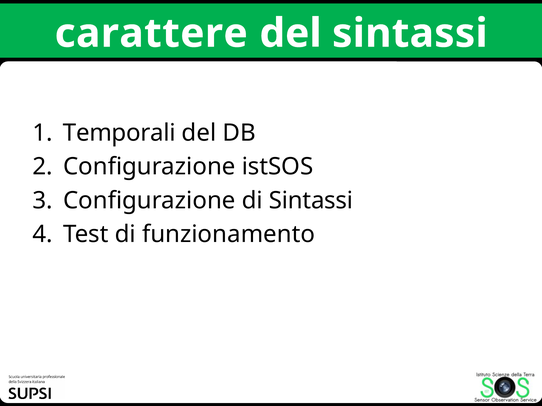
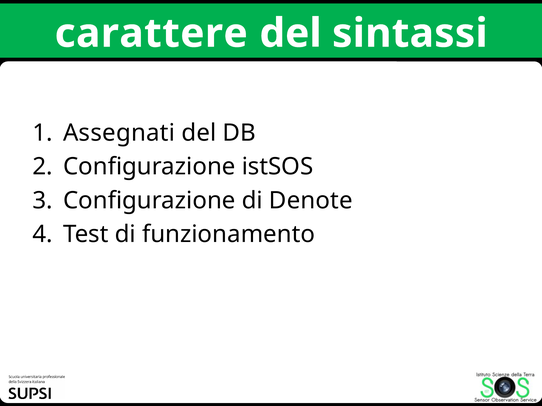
Temporali: Temporali -> Assegnati
di Sintassi: Sintassi -> Denote
